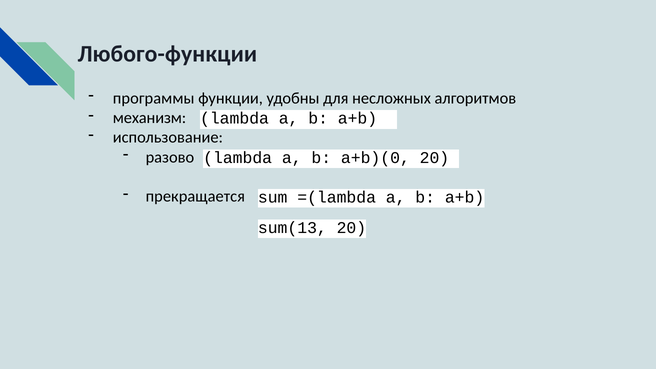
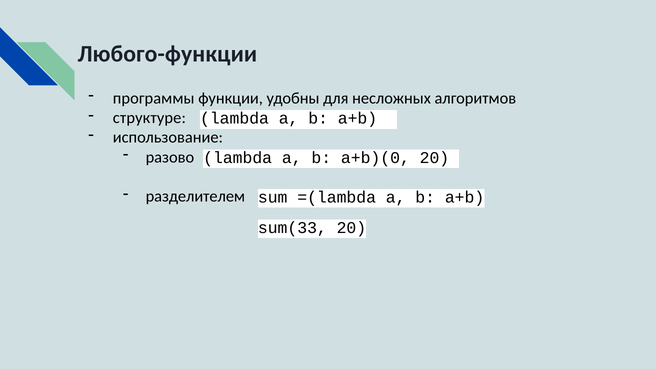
механизм: механизм -> структуре
прекращается: прекращается -> разделителем
sum(13: sum(13 -> sum(33
